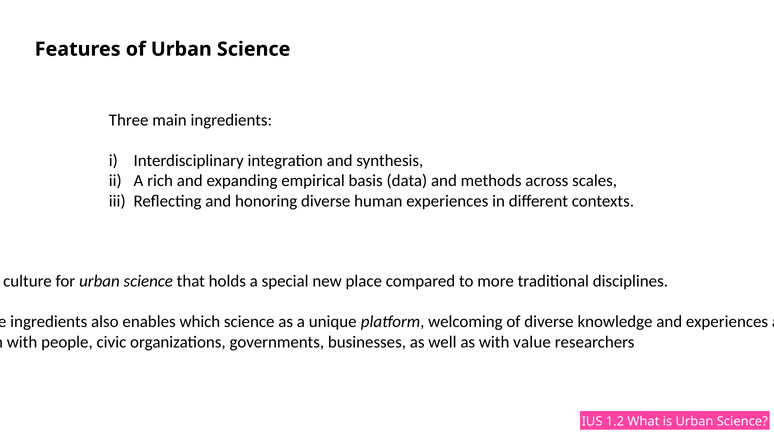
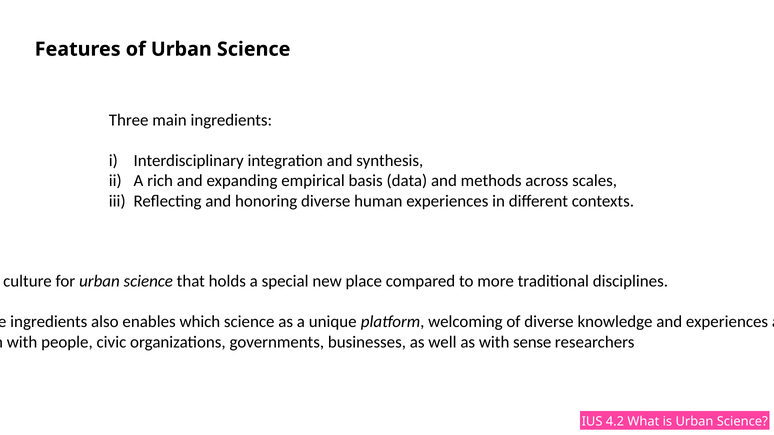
value: value -> sense
1.2: 1.2 -> 4.2
